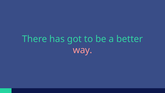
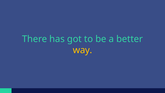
way colour: pink -> yellow
